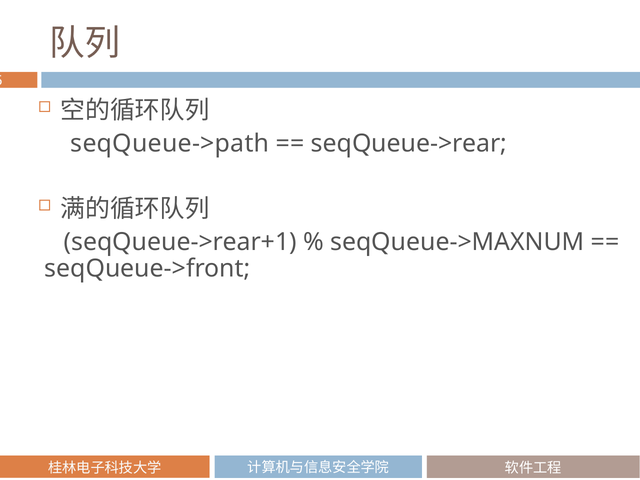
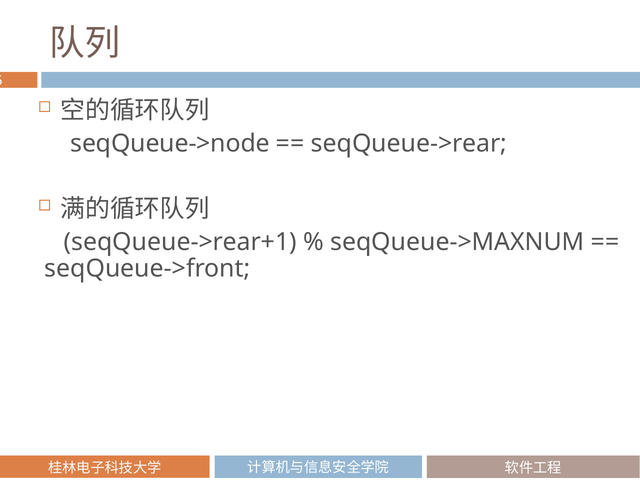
seqQueue->path: seqQueue->path -> seqQueue->node
